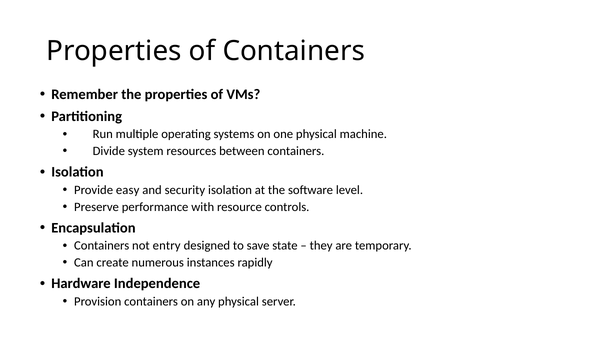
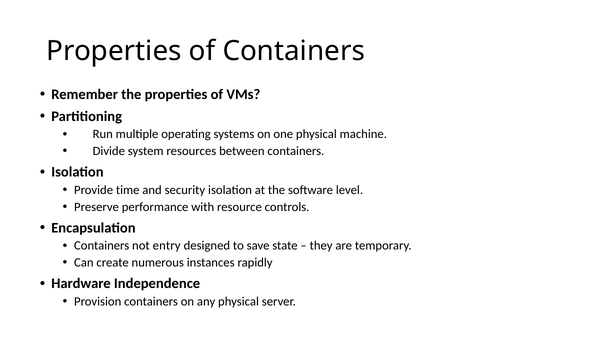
easy: easy -> time
